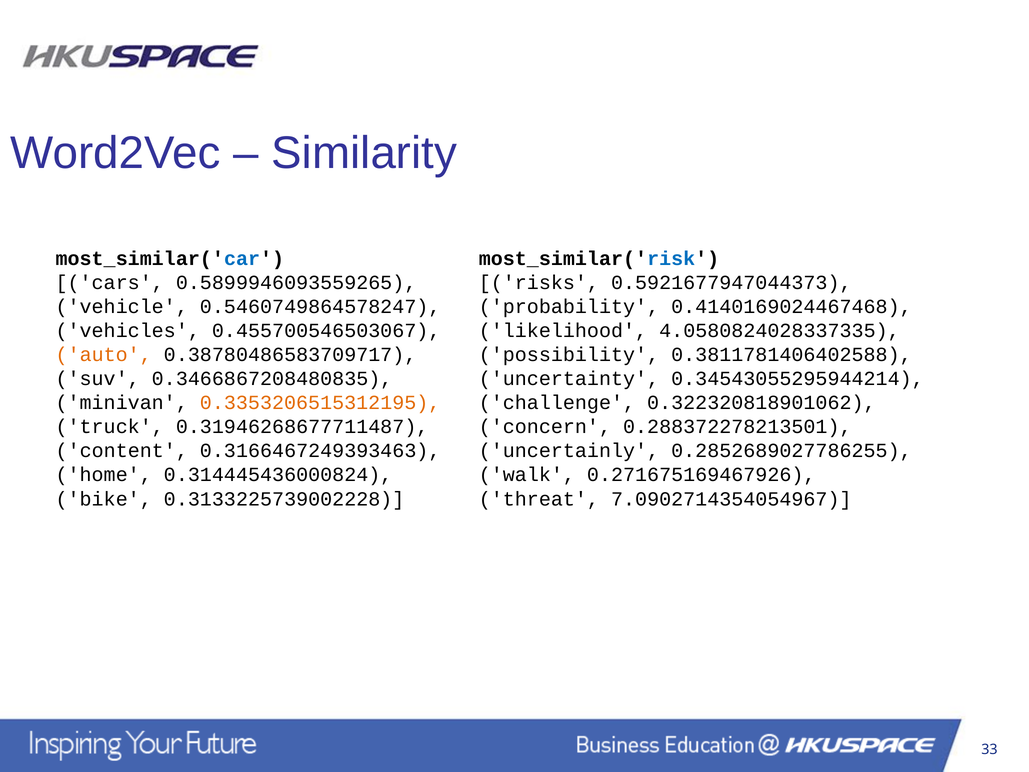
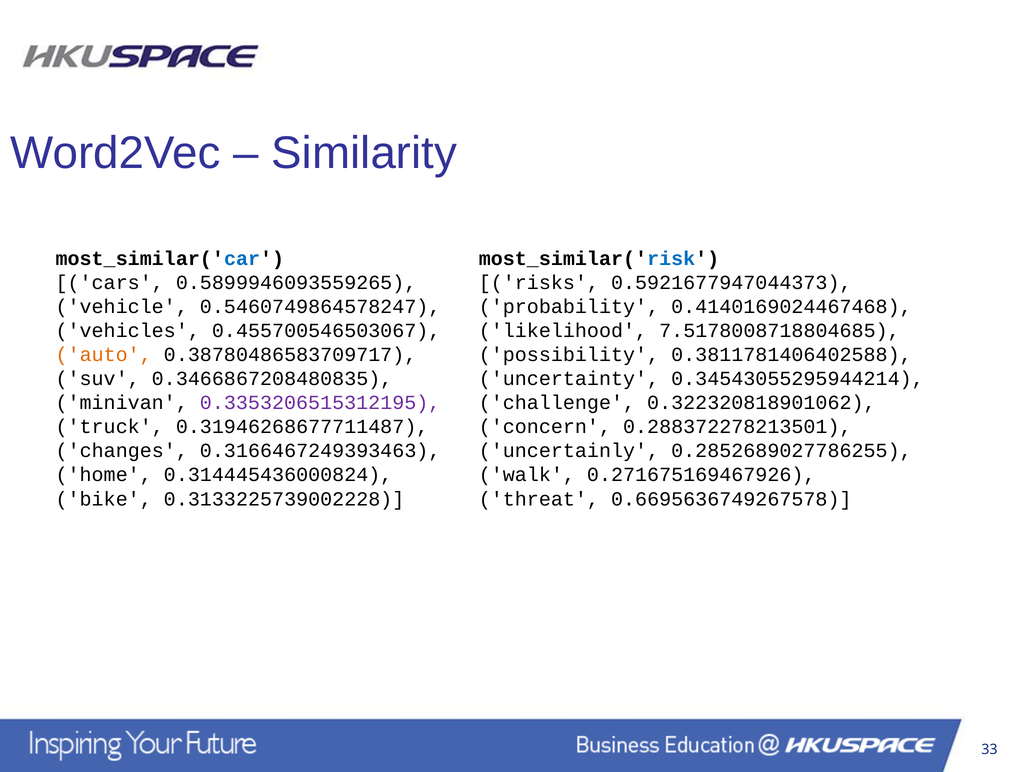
4.0580824028337335: 4.0580824028337335 -> 7.5178008718804685
0.3353206515312195 colour: orange -> purple
content: content -> changes
7.0902714354054967: 7.0902714354054967 -> 0.6695636749267578
